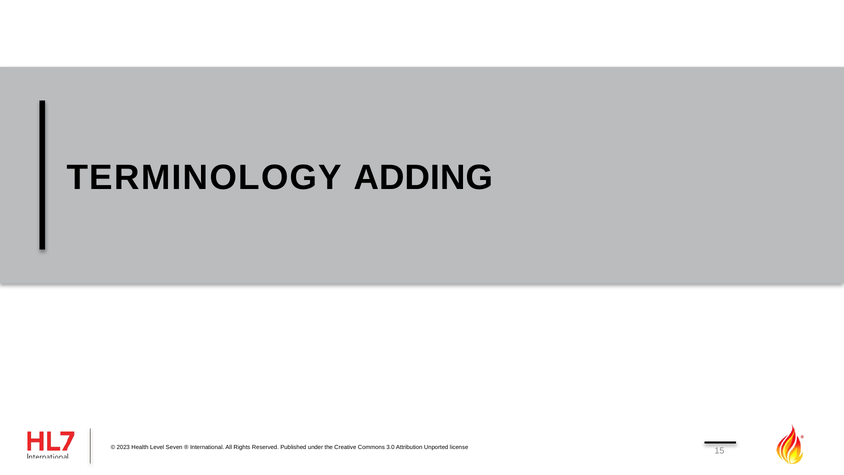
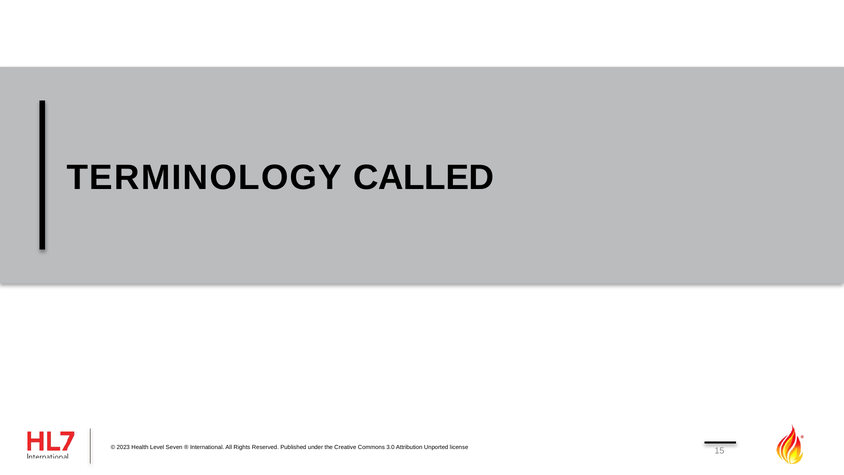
ADDING: ADDING -> CALLED
